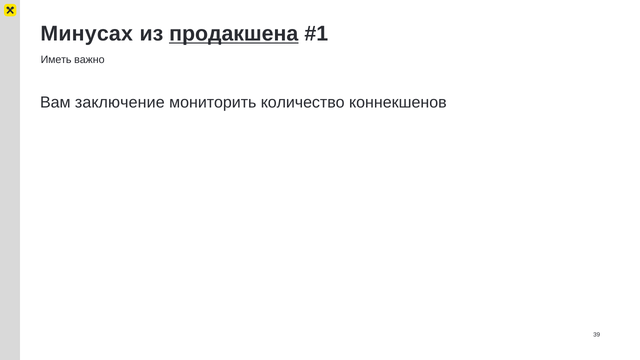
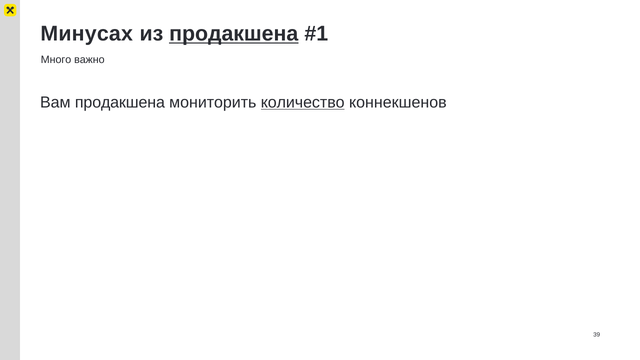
Иметь: Иметь -> Много
Вам заключение: заключение -> продакшена
количество underline: none -> present
